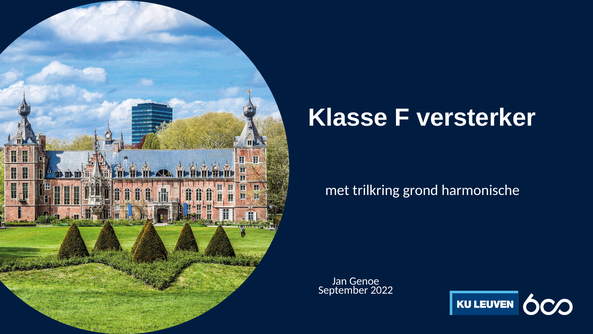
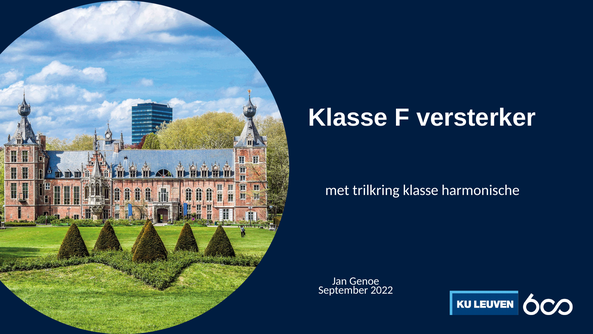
trilkring grond: grond -> klasse
